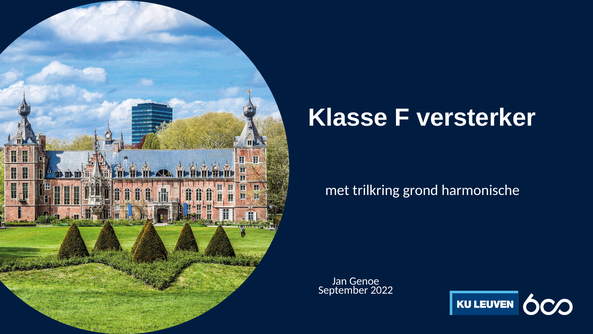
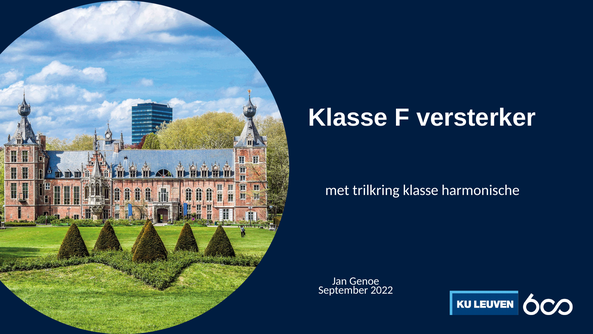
trilkring grond: grond -> klasse
